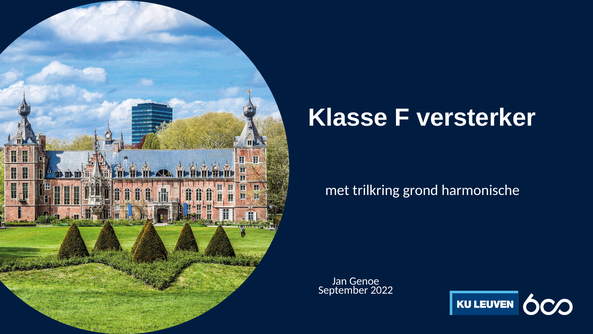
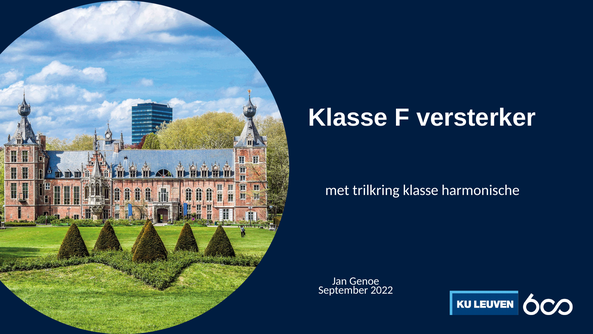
trilkring grond: grond -> klasse
